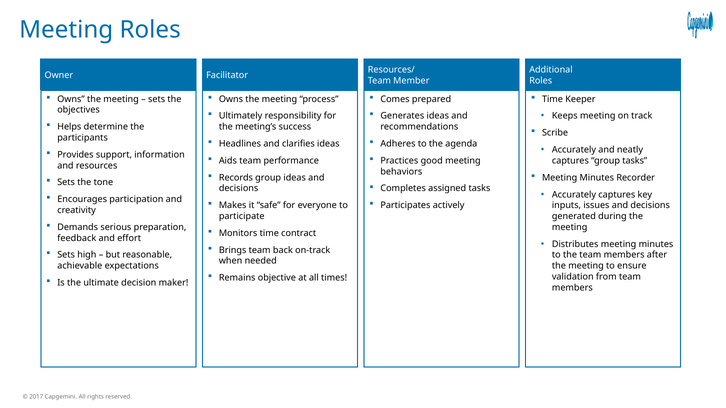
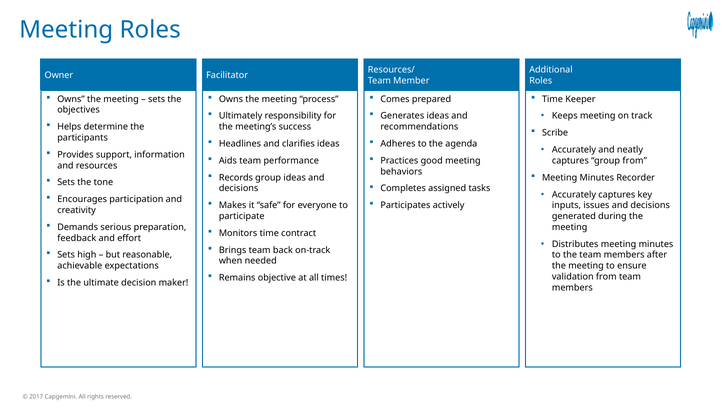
group tasks: tasks -> from
